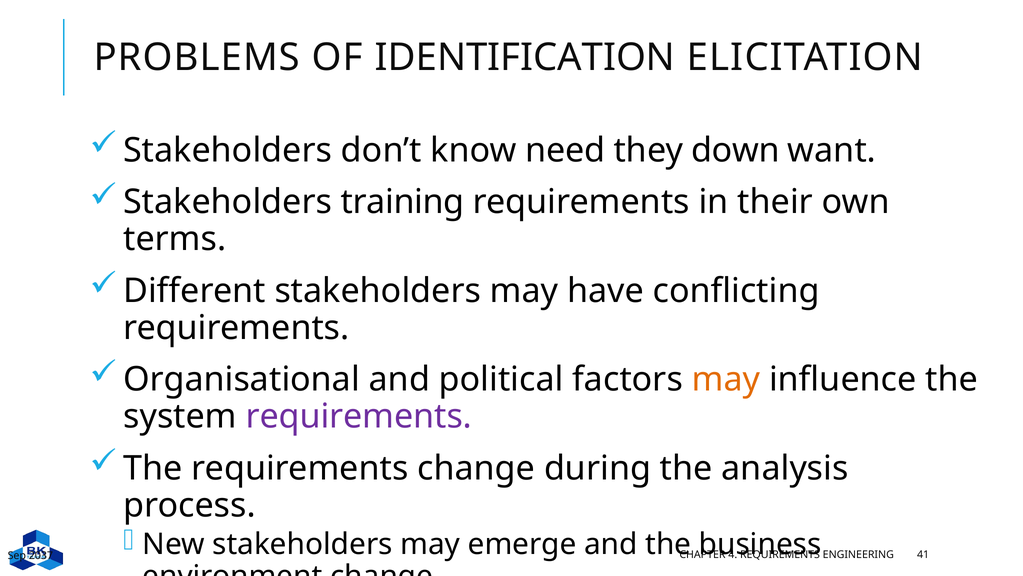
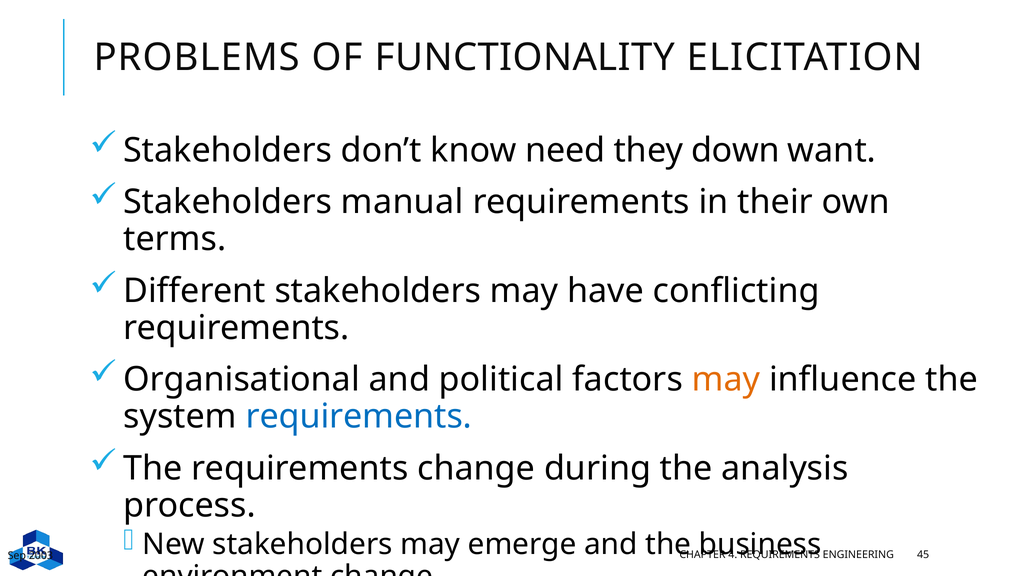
IDENTIFICATION: IDENTIFICATION -> FUNCTIONALITY
training: training -> manual
requirements at (359, 416) colour: purple -> blue
41: 41 -> 45
2037: 2037 -> 2003
